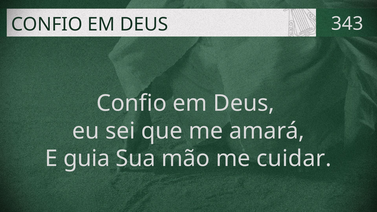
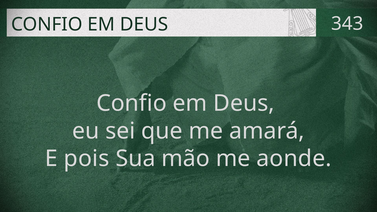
guia: guia -> pois
cuidar: cuidar -> aonde
